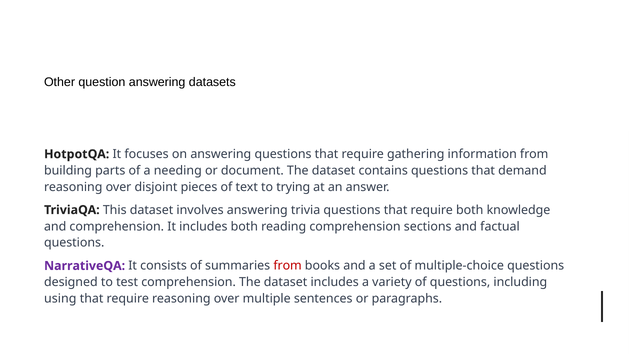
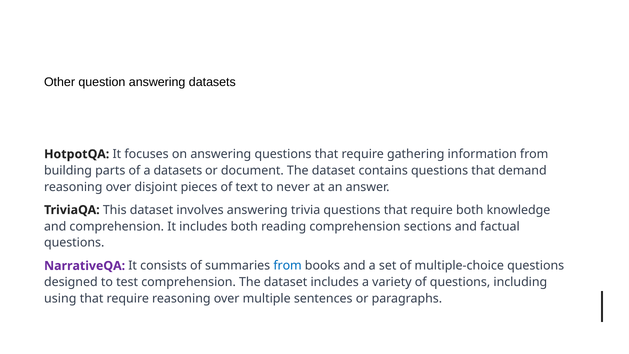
a needing: needing -> datasets
trying: trying -> never
from at (288, 266) colour: red -> blue
